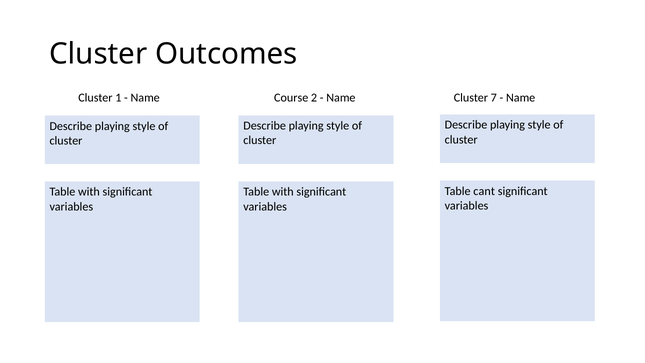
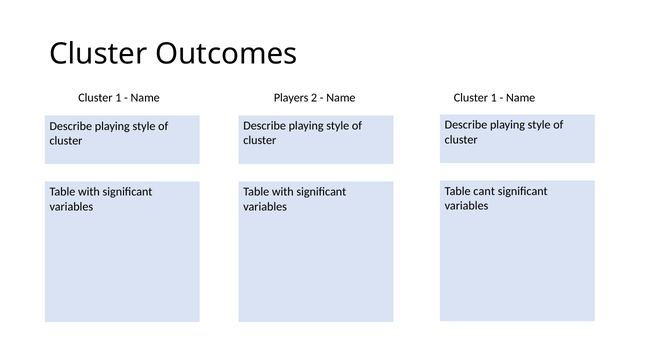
Course: Course -> Players
Name Cluster 7: 7 -> 1
